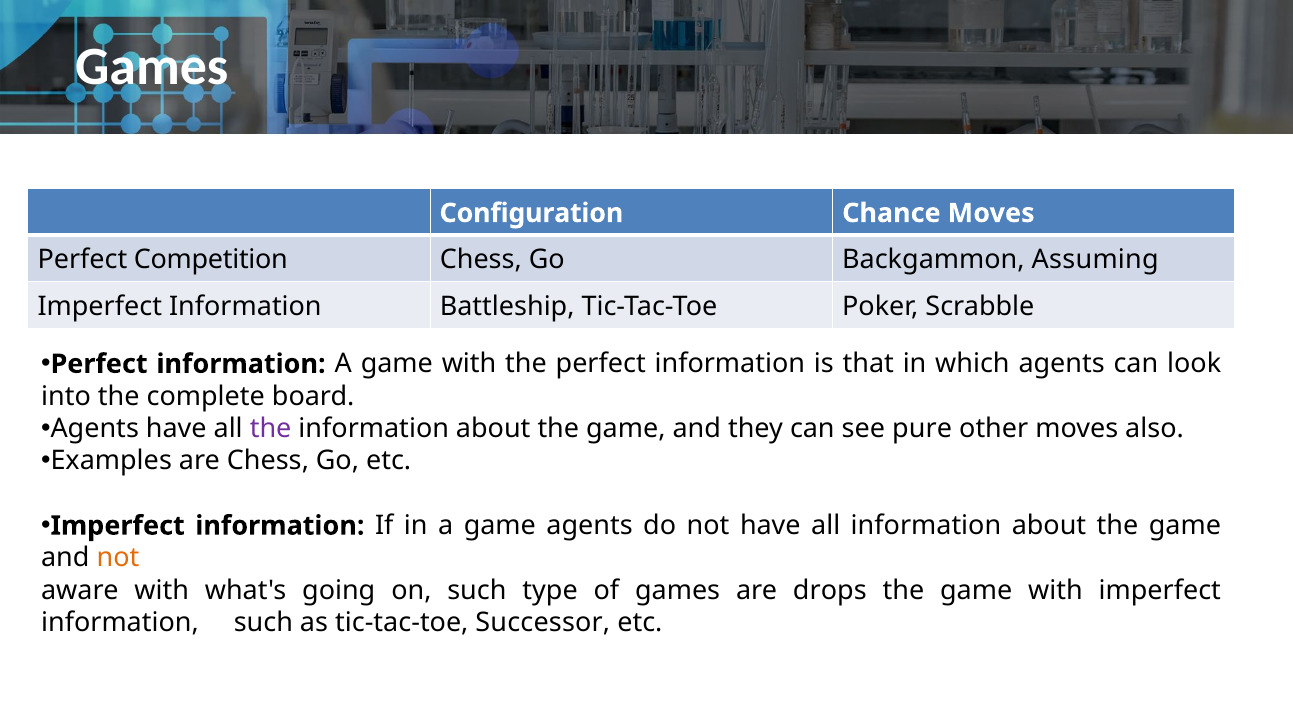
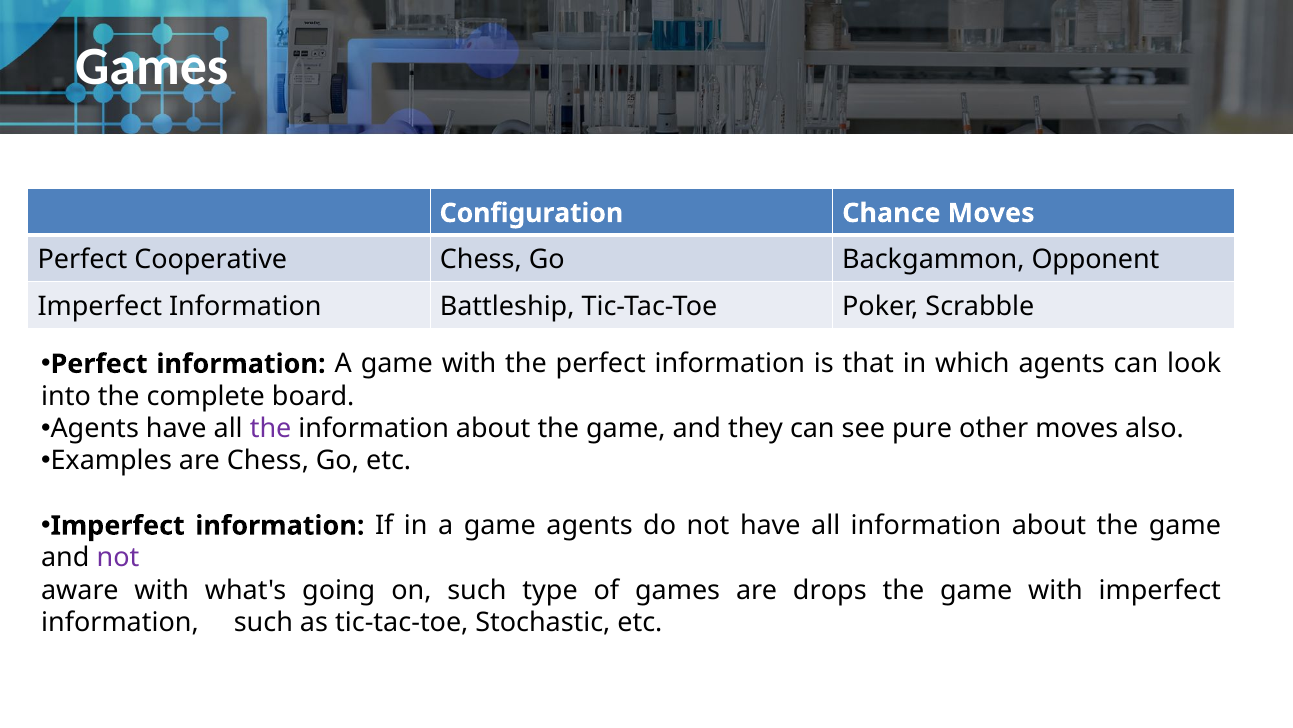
Competition: Competition -> Cooperative
Assuming: Assuming -> Opponent
not at (118, 558) colour: orange -> purple
Successor: Successor -> Stochastic
